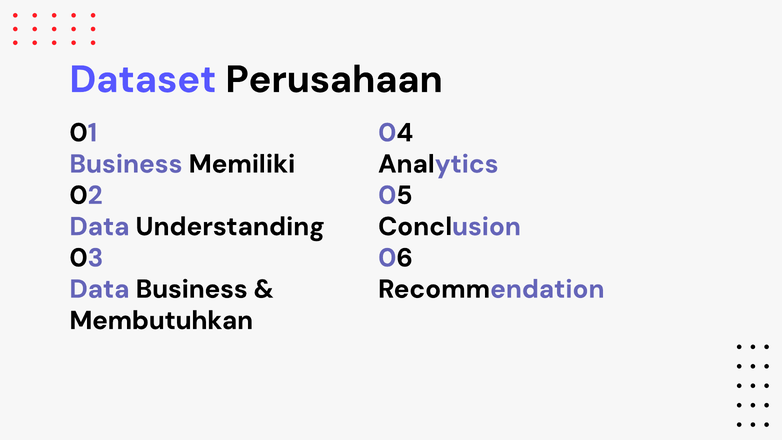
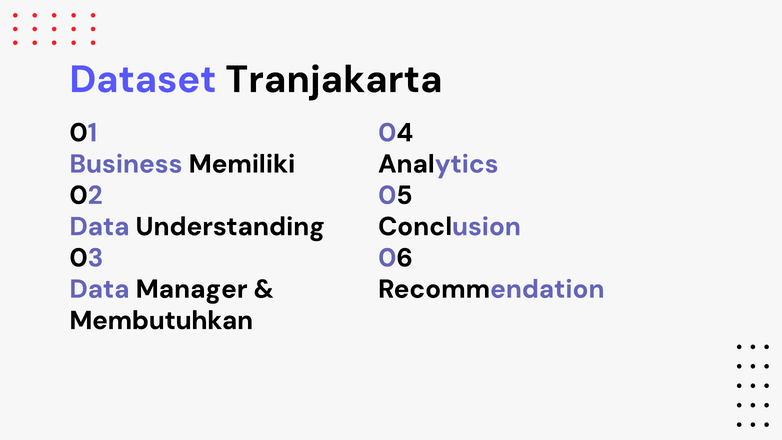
Perusahaan: Perusahaan -> Tranjakarta
Data Business: Business -> Manager
